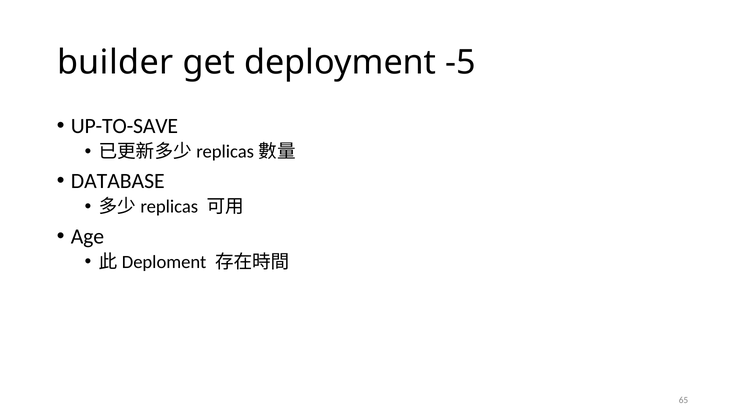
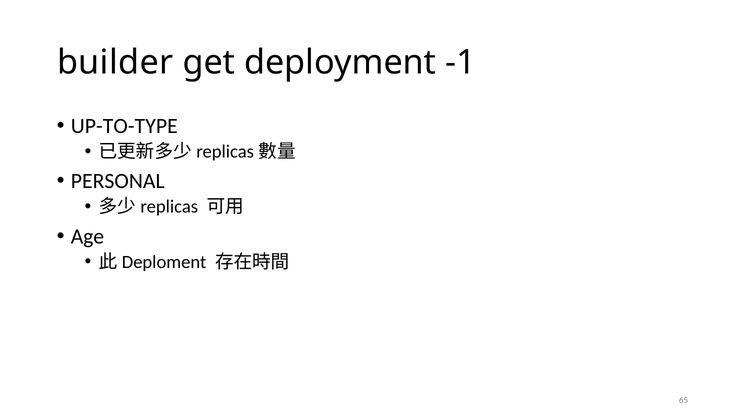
-5: -5 -> -1
UP-TO-SAVE: UP-TO-SAVE -> UP-TO-TYPE
DATABASE: DATABASE -> PERSONAL
